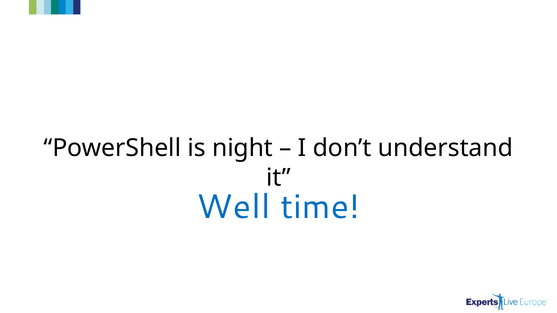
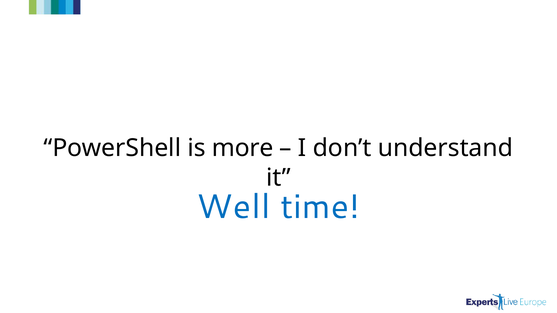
night: night -> more
